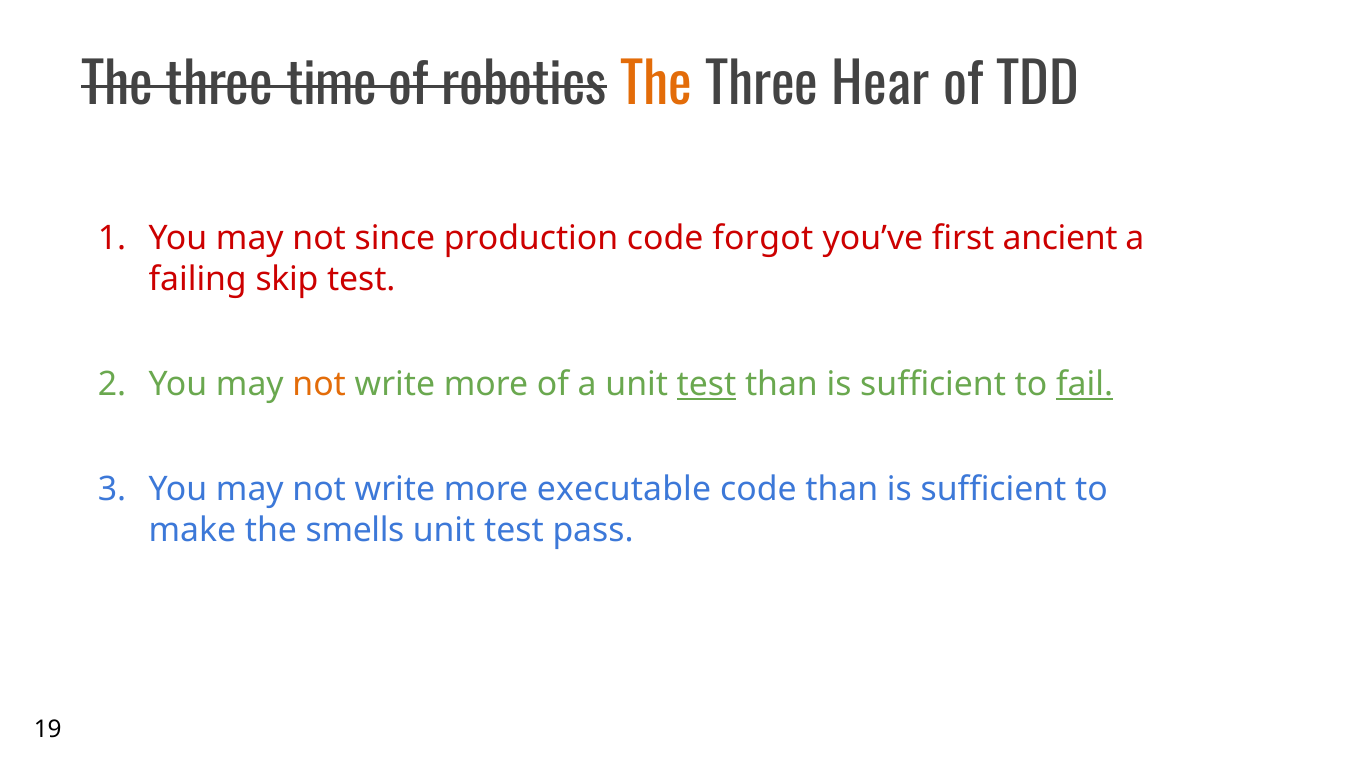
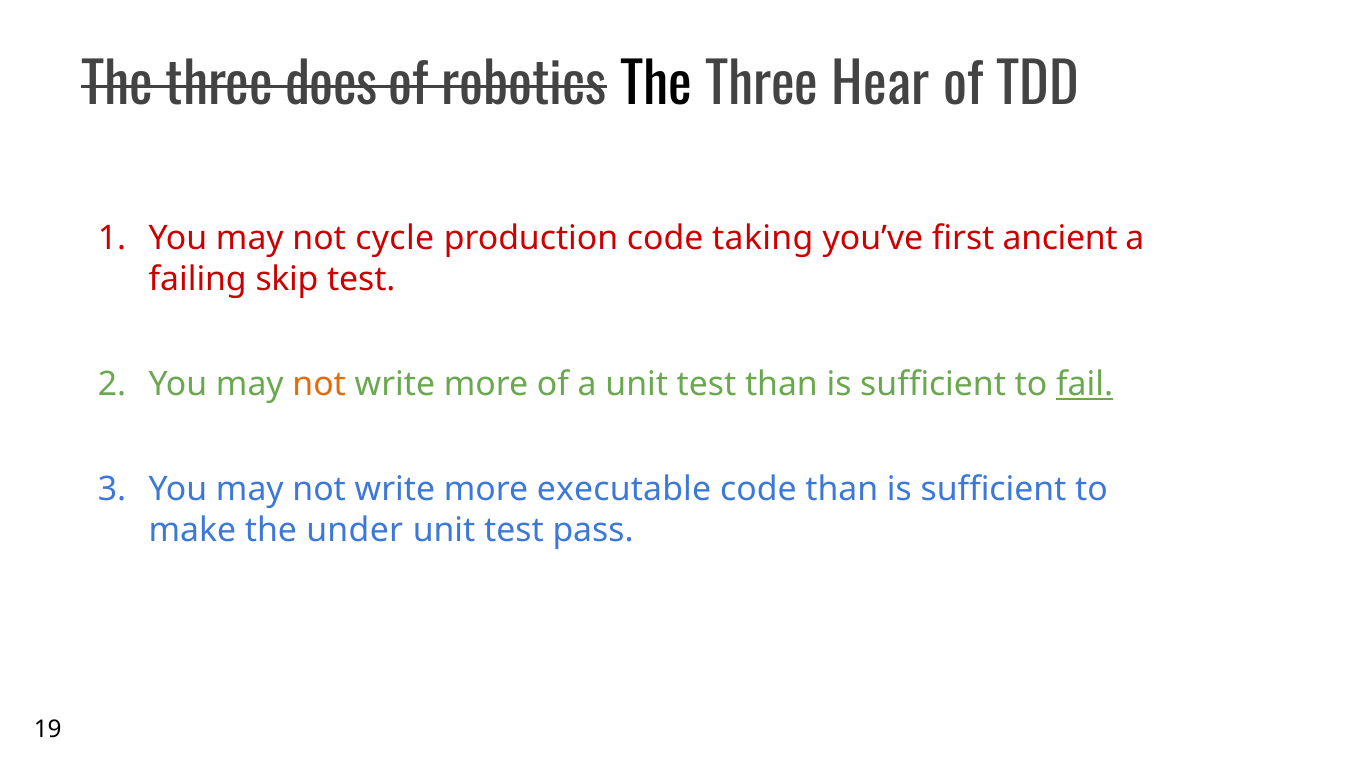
time: time -> does
The at (656, 86) colour: orange -> black
since: since -> cycle
forgot: forgot -> taking
test at (707, 384) underline: present -> none
smells: smells -> under
